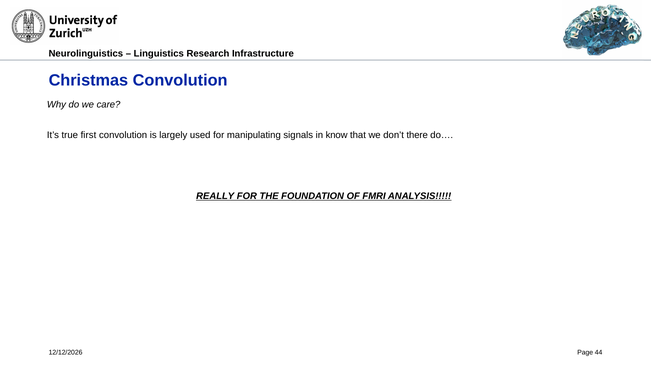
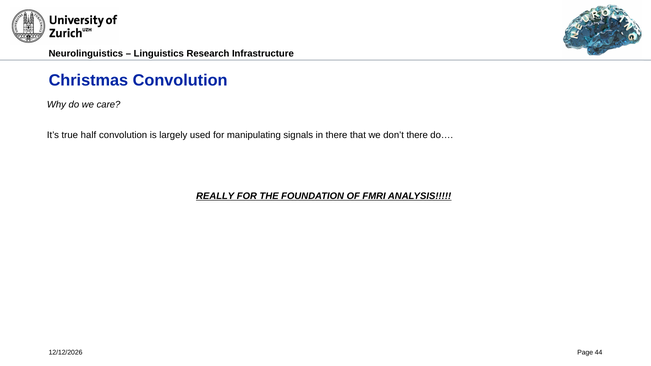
first: first -> half
in know: know -> there
